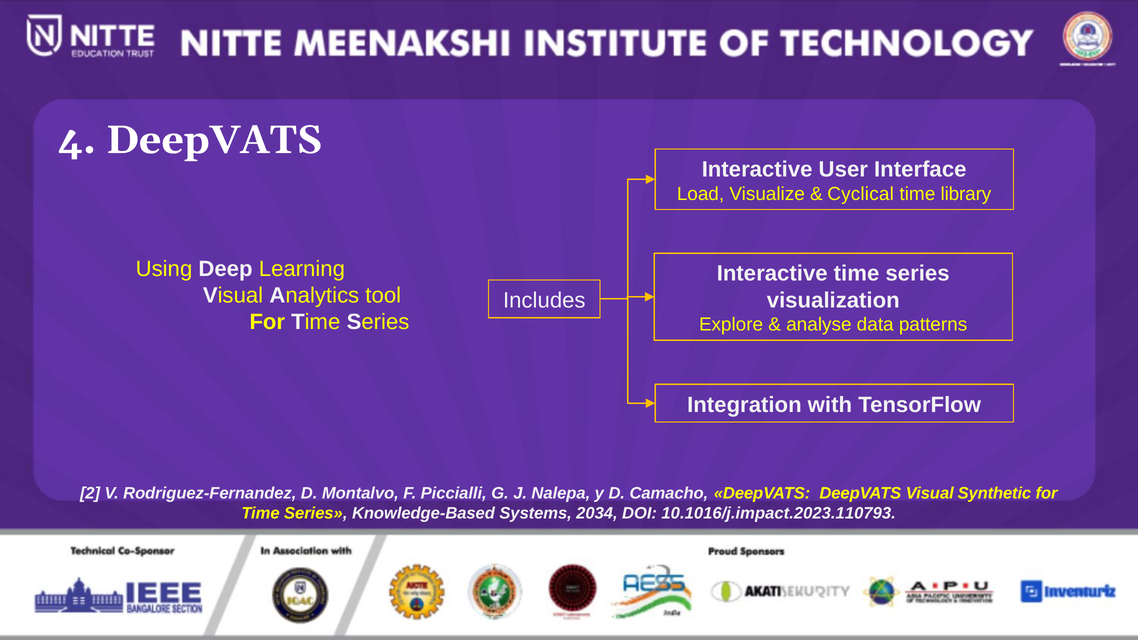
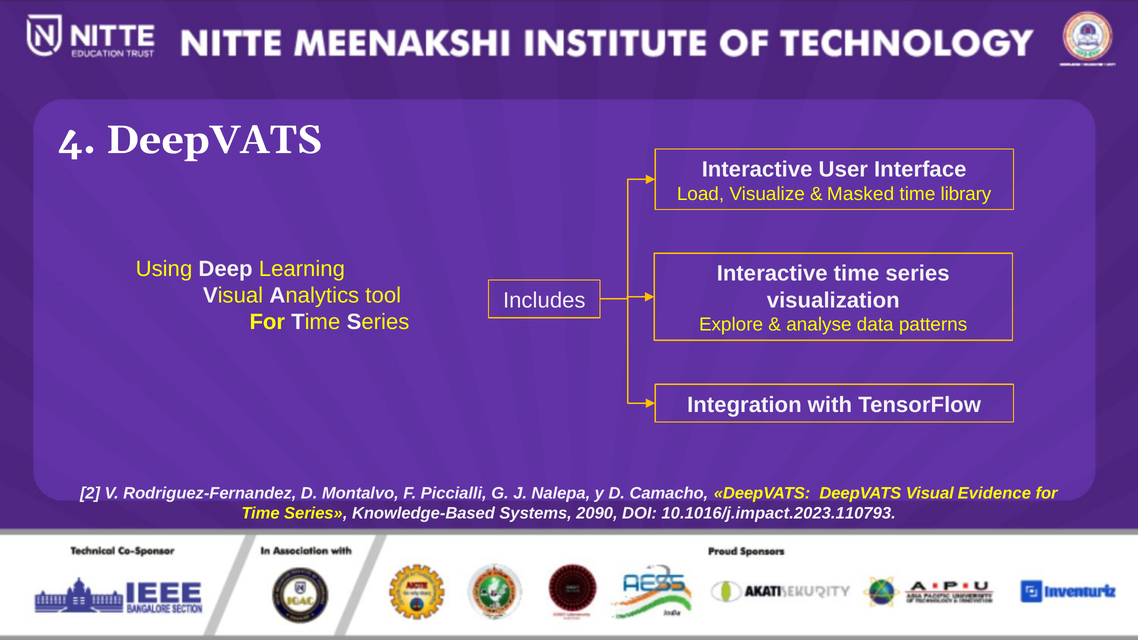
Cyclical: Cyclical -> Masked
Synthetic: Synthetic -> Evidence
2034: 2034 -> 2090
